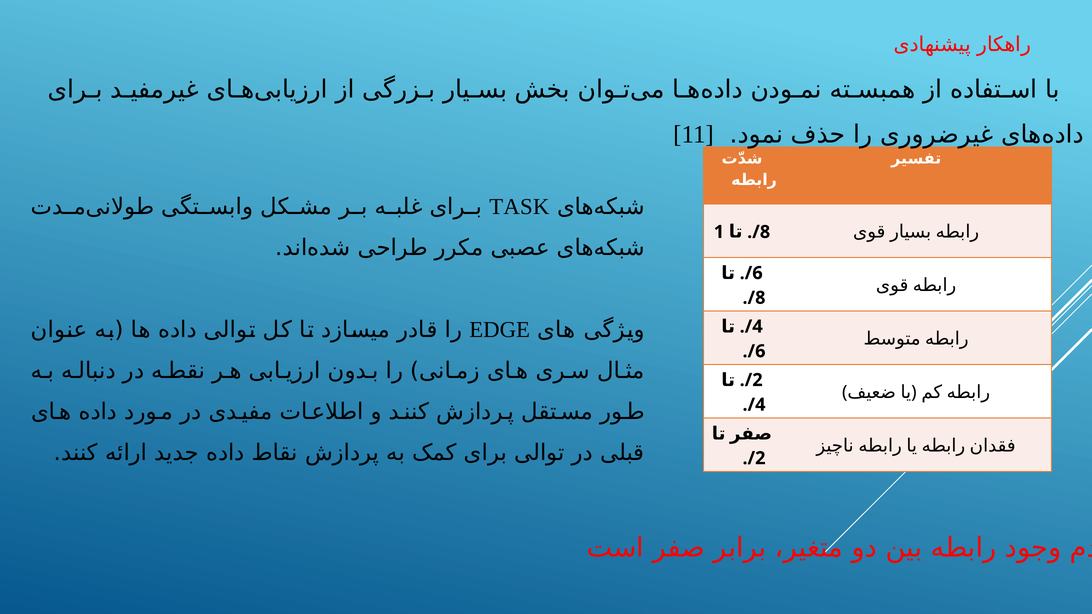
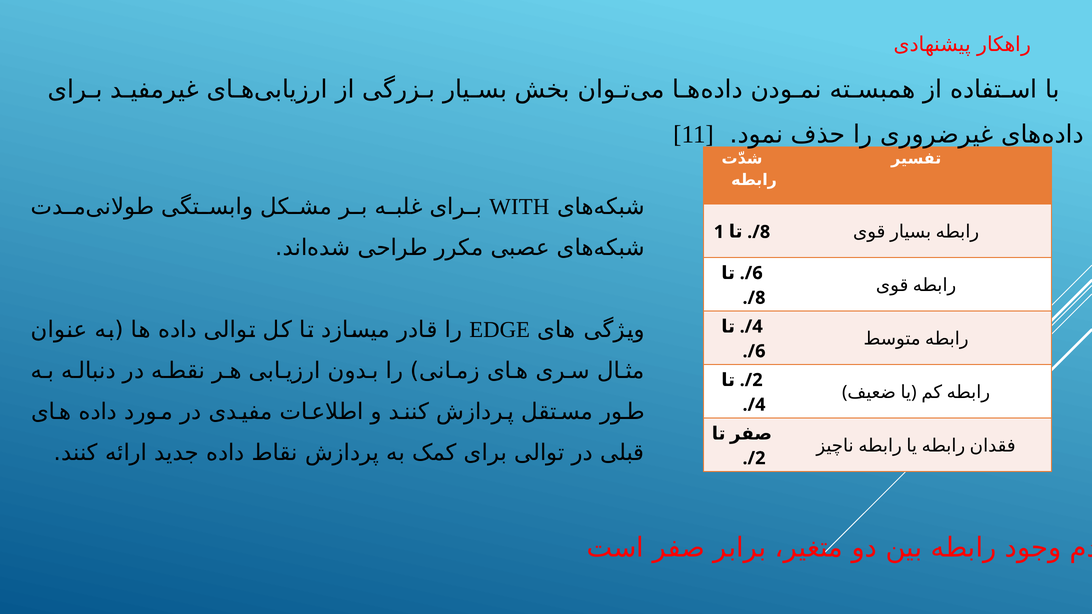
TASK: TASK -> WITH
